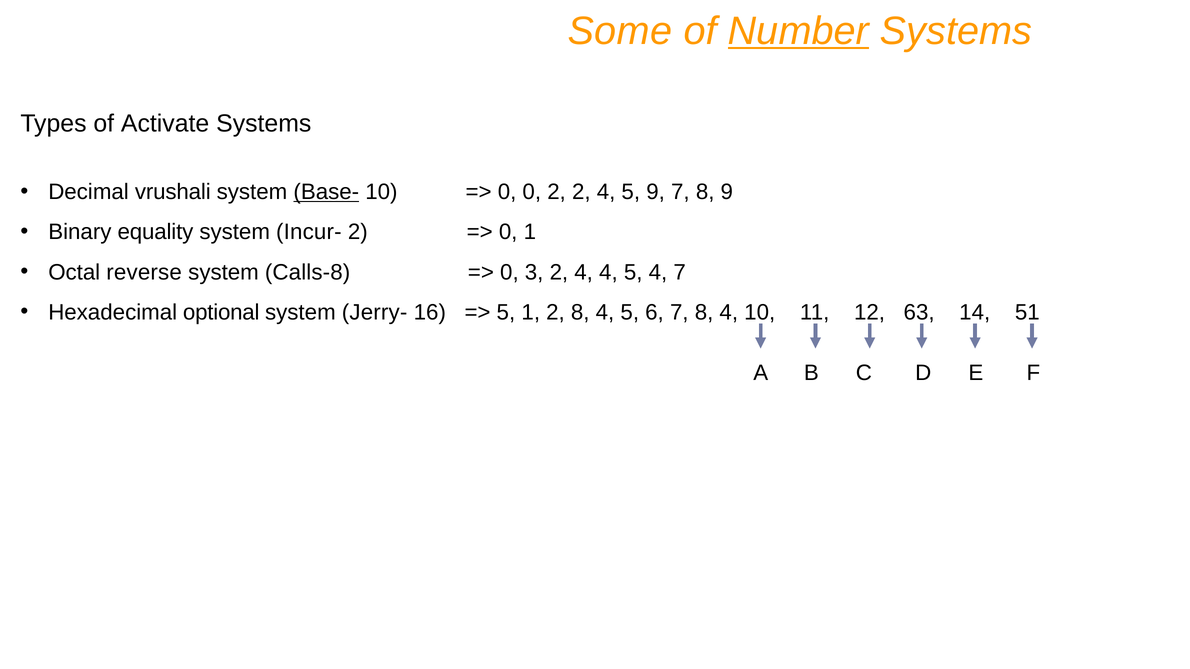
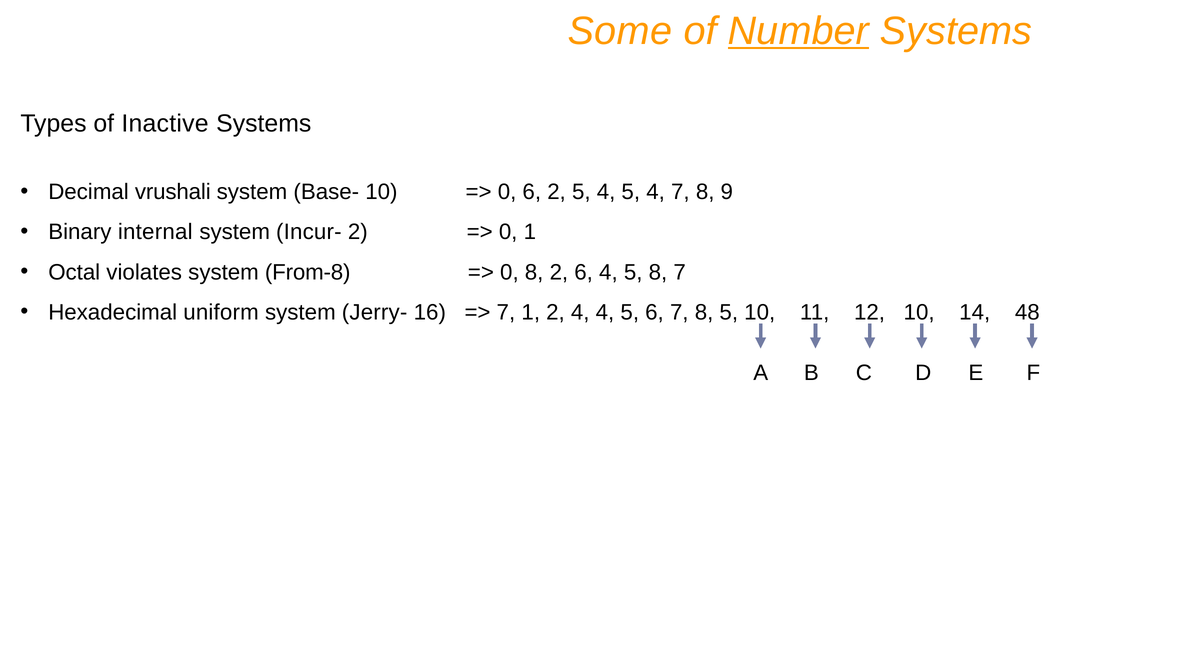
Activate: Activate -> Inactive
Base- underline: present -> none
0 0: 0 -> 6
2 2: 2 -> 5
4 5 9: 9 -> 4
equality: equality -> internal
reverse: reverse -> violates
Calls-8: Calls-8 -> From-8
0 3: 3 -> 8
4 at (584, 272): 4 -> 6
5 4: 4 -> 8
optional: optional -> uniform
5 at (506, 312): 5 -> 7
2 8: 8 -> 4
7 8 4: 4 -> 5
12 63: 63 -> 10
51: 51 -> 48
